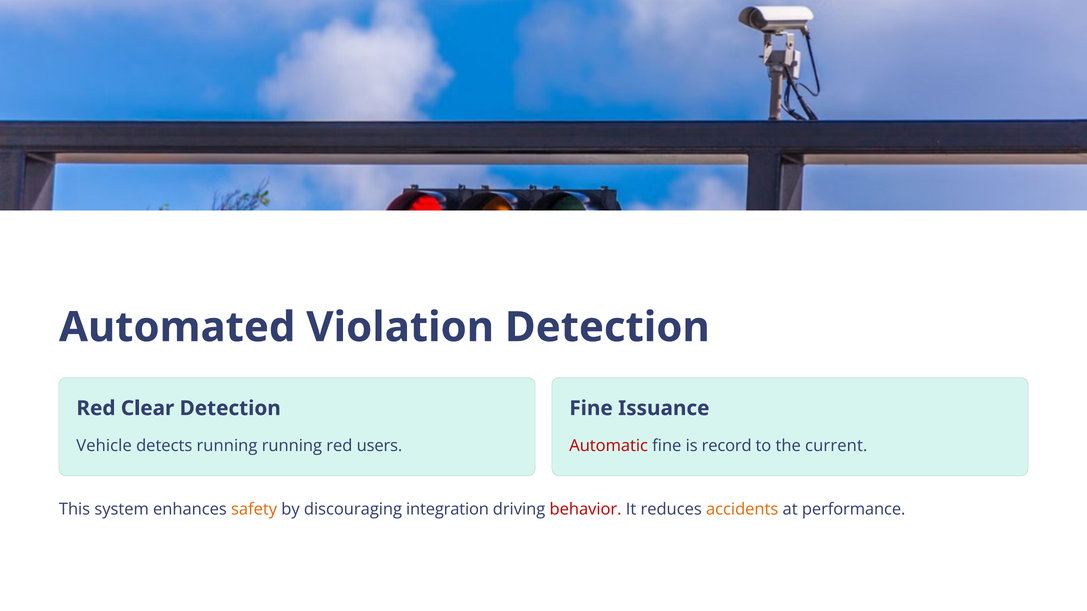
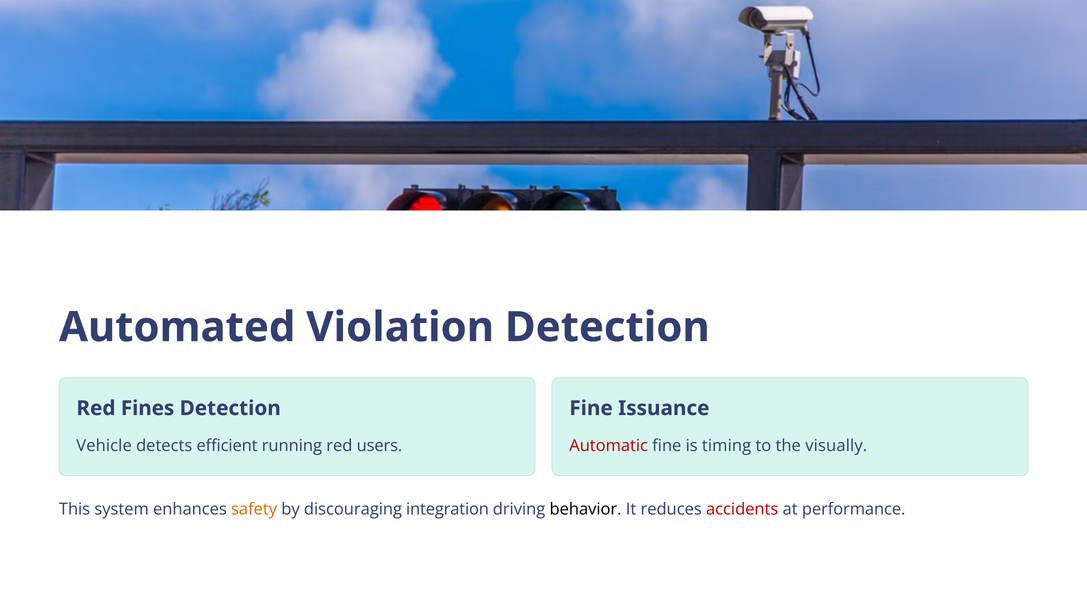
Clear: Clear -> Fines
detects running: running -> efficient
record: record -> timing
current: current -> visually
behavior colour: red -> black
accidents colour: orange -> red
